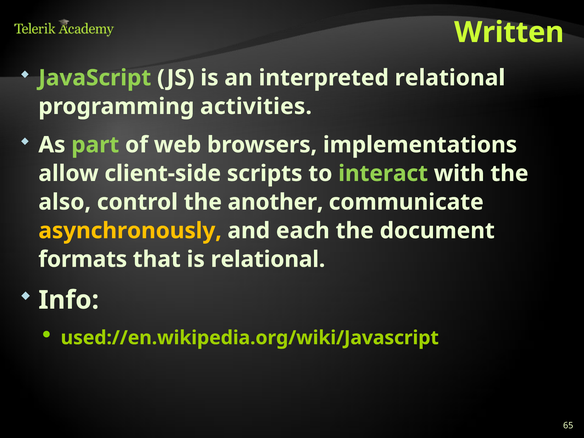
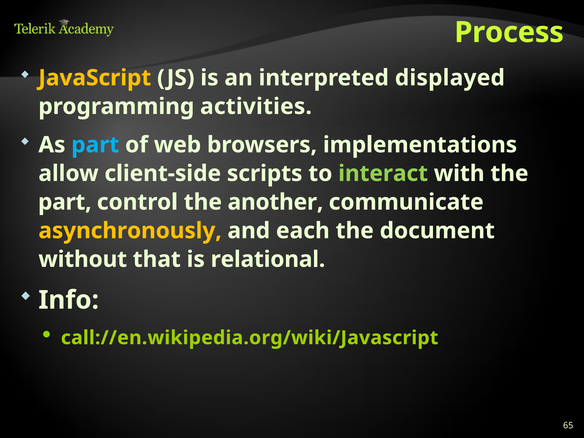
Written: Written -> Process
JavaScript colour: light green -> yellow
interpreted relational: relational -> displayed
part at (95, 145) colour: light green -> light blue
also at (65, 202): also -> part
formats: formats -> without
used://en.wikipedia.org/wiki/Javascript: used://en.wikipedia.org/wiki/Javascript -> call://en.wikipedia.org/wiki/Javascript
